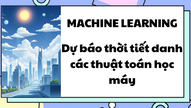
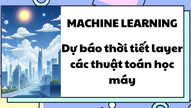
danh: danh -> layer
